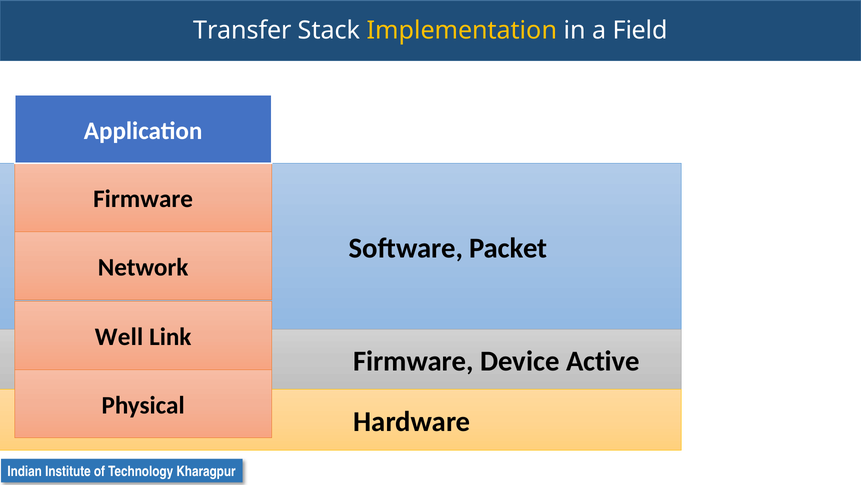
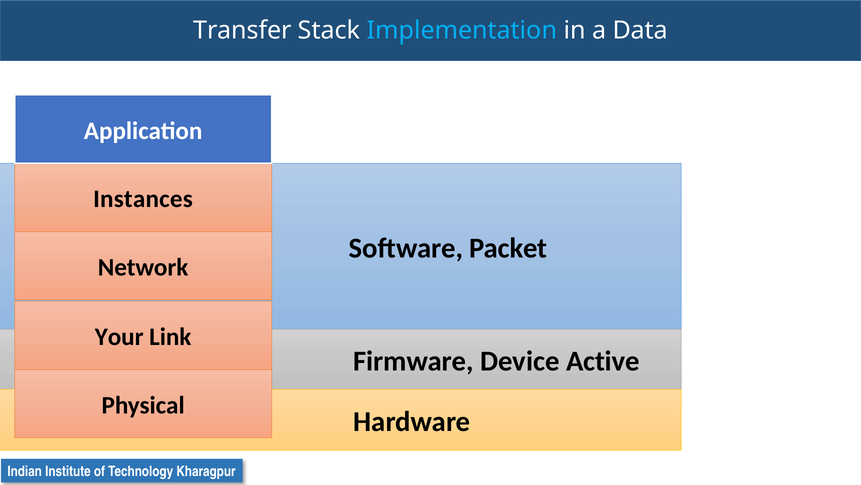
Implementation colour: yellow -> light blue
Field: Field -> Data
Firmware at (143, 199): Firmware -> Instances
Well: Well -> Your
